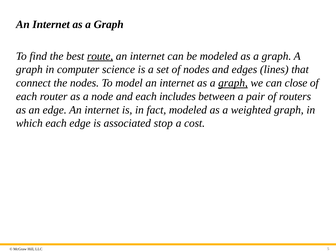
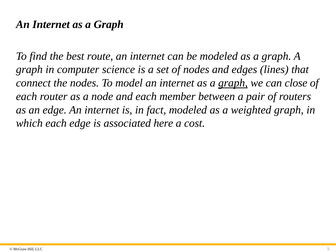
route underline: present -> none
includes: includes -> member
stop: stop -> here
